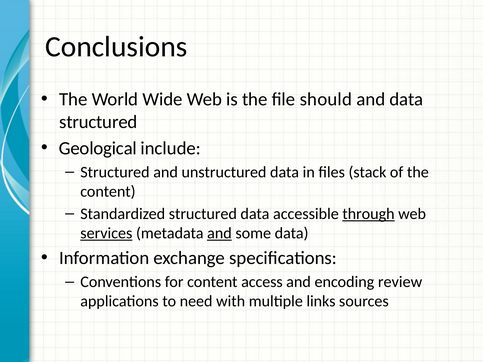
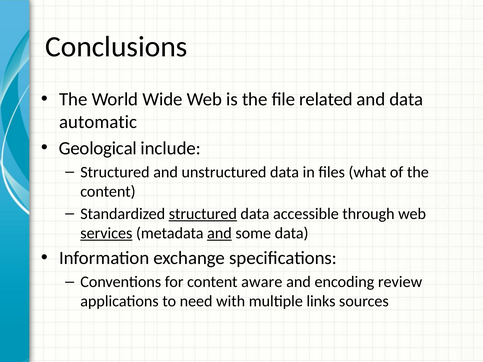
should: should -> related
structured at (98, 122): structured -> automatic
stack: stack -> what
structured at (203, 214) underline: none -> present
through underline: present -> none
access: access -> aware
